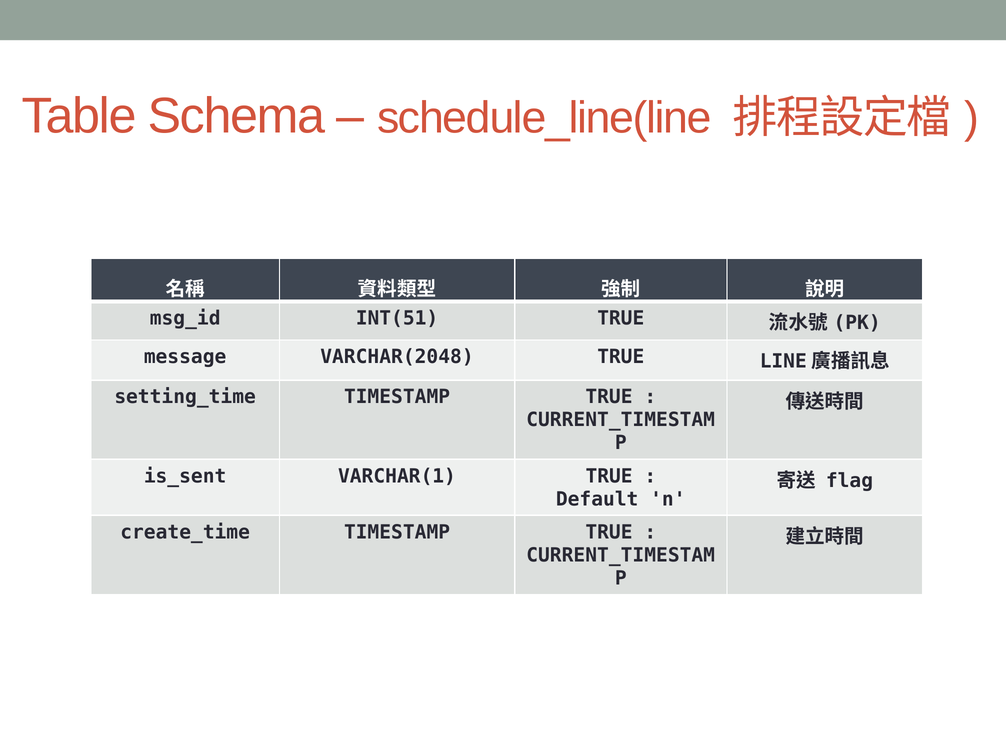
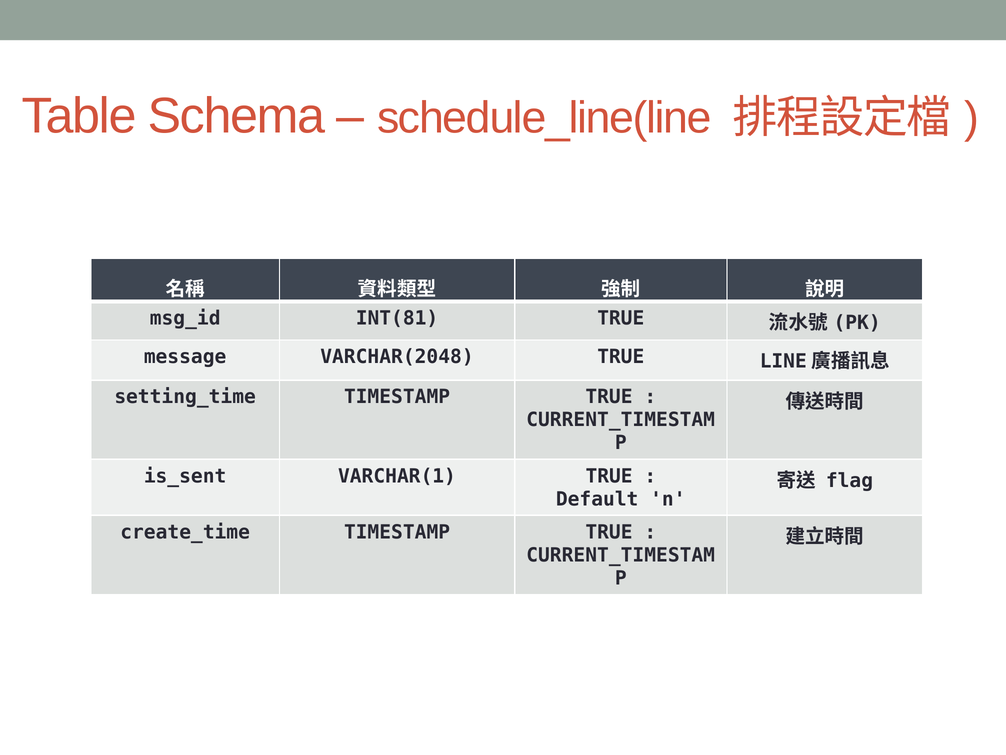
INT(51: INT(51 -> INT(81
